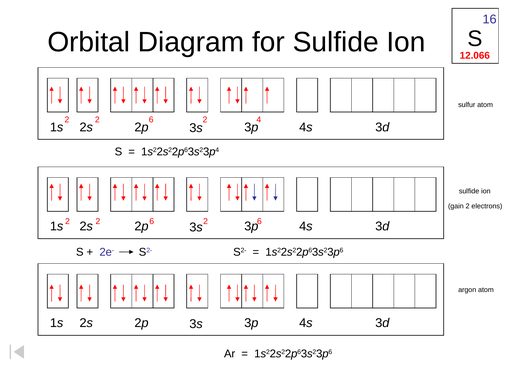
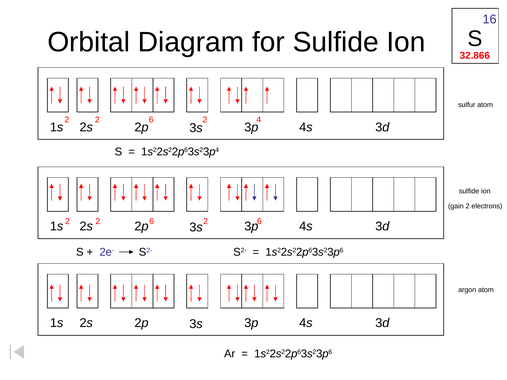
12.066: 12.066 -> 32.866
